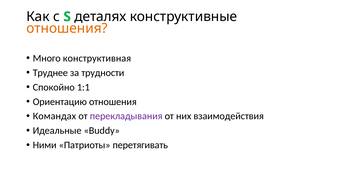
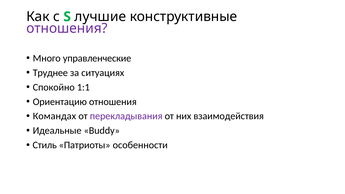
деталях: деталях -> лучшие
отношения at (67, 28) colour: orange -> purple
конструктивная: конструктивная -> управленческие
трудности: трудности -> ситуациях
Ними: Ними -> Стиль
перетягивать: перетягивать -> особенности
